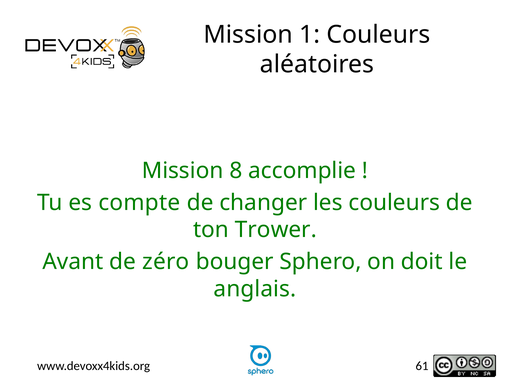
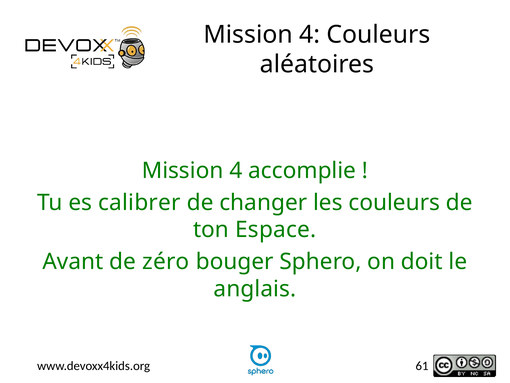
1 at (310, 34): 1 -> 4
8 at (236, 170): 8 -> 4
compte: compte -> calibrer
Trower: Trower -> Espace
